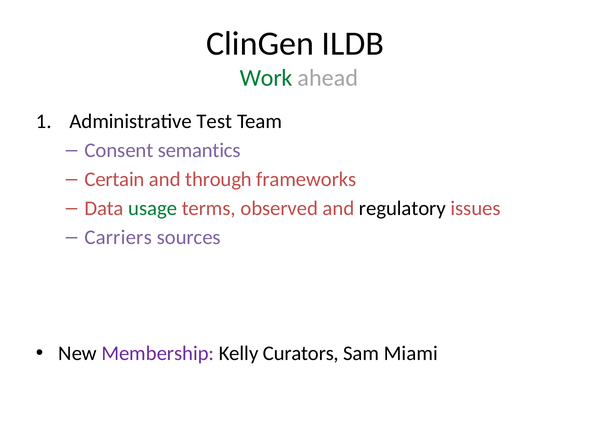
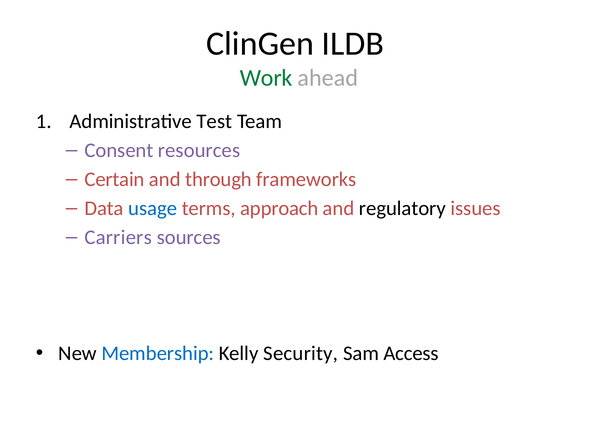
semantics: semantics -> resources
usage colour: green -> blue
observed: observed -> approach
Membership colour: purple -> blue
Curators: Curators -> Security
Miami: Miami -> Access
